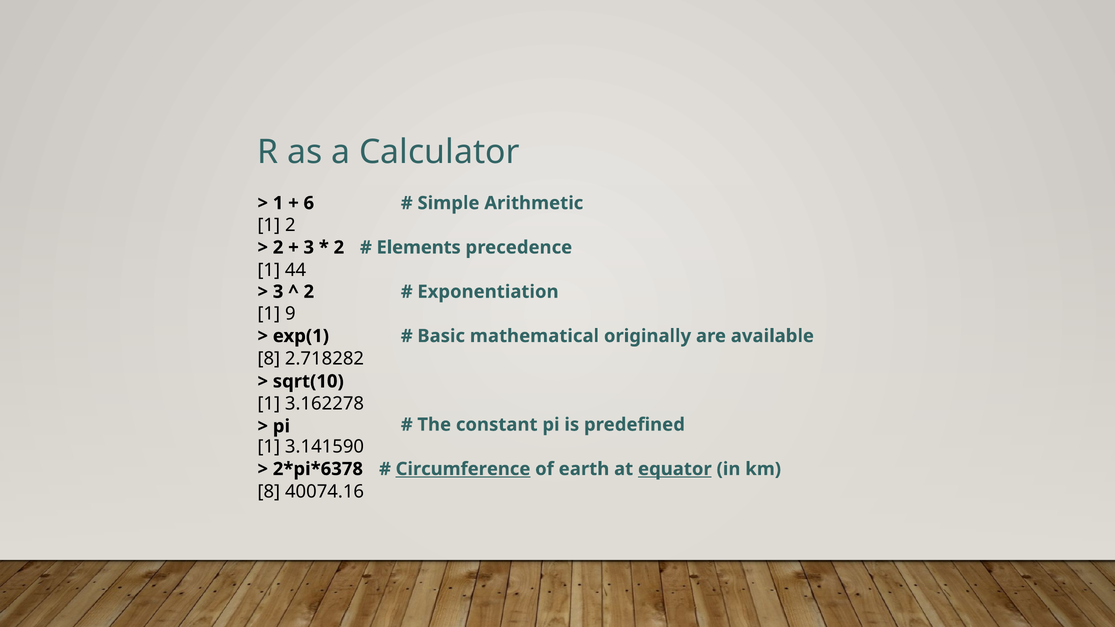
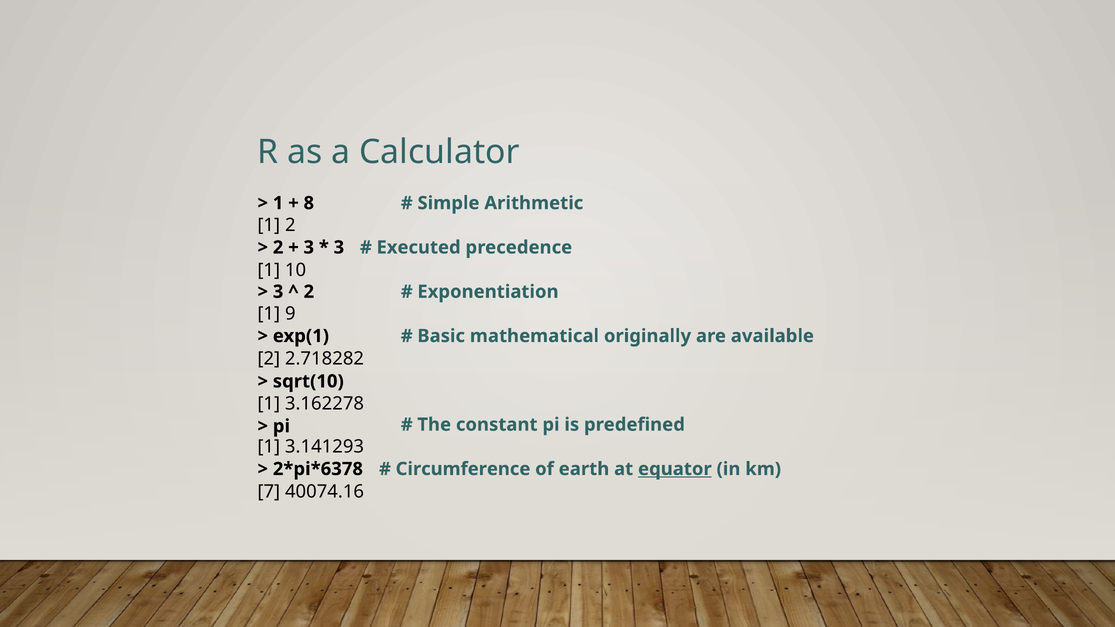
6: 6 -> 8
2 at (339, 248): 2 -> 3
Elements: Elements -> Executed
44: 44 -> 10
8 at (269, 359): 8 -> 2
3.141590: 3.141590 -> 3.141293
Circumference underline: present -> none
8 at (269, 492): 8 -> 7
